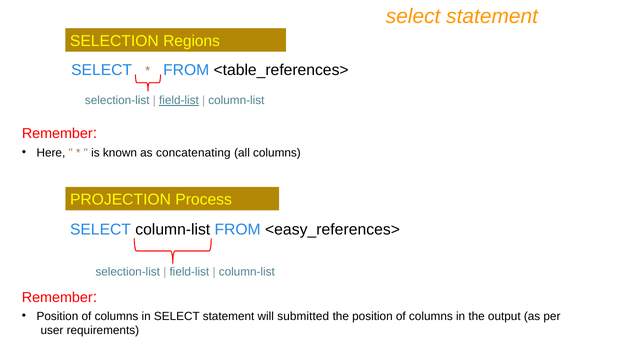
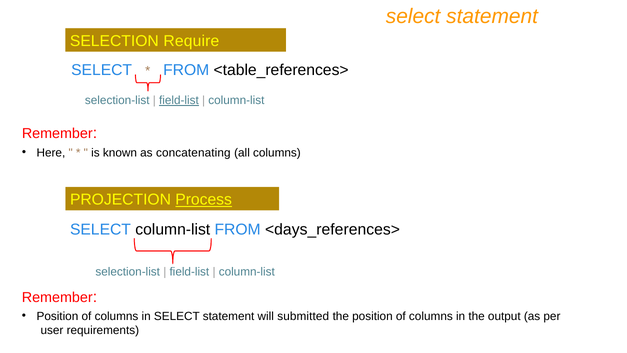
Regions: Regions -> Require
Process underline: none -> present
<easy_references>: <easy_references> -> <days_references>
